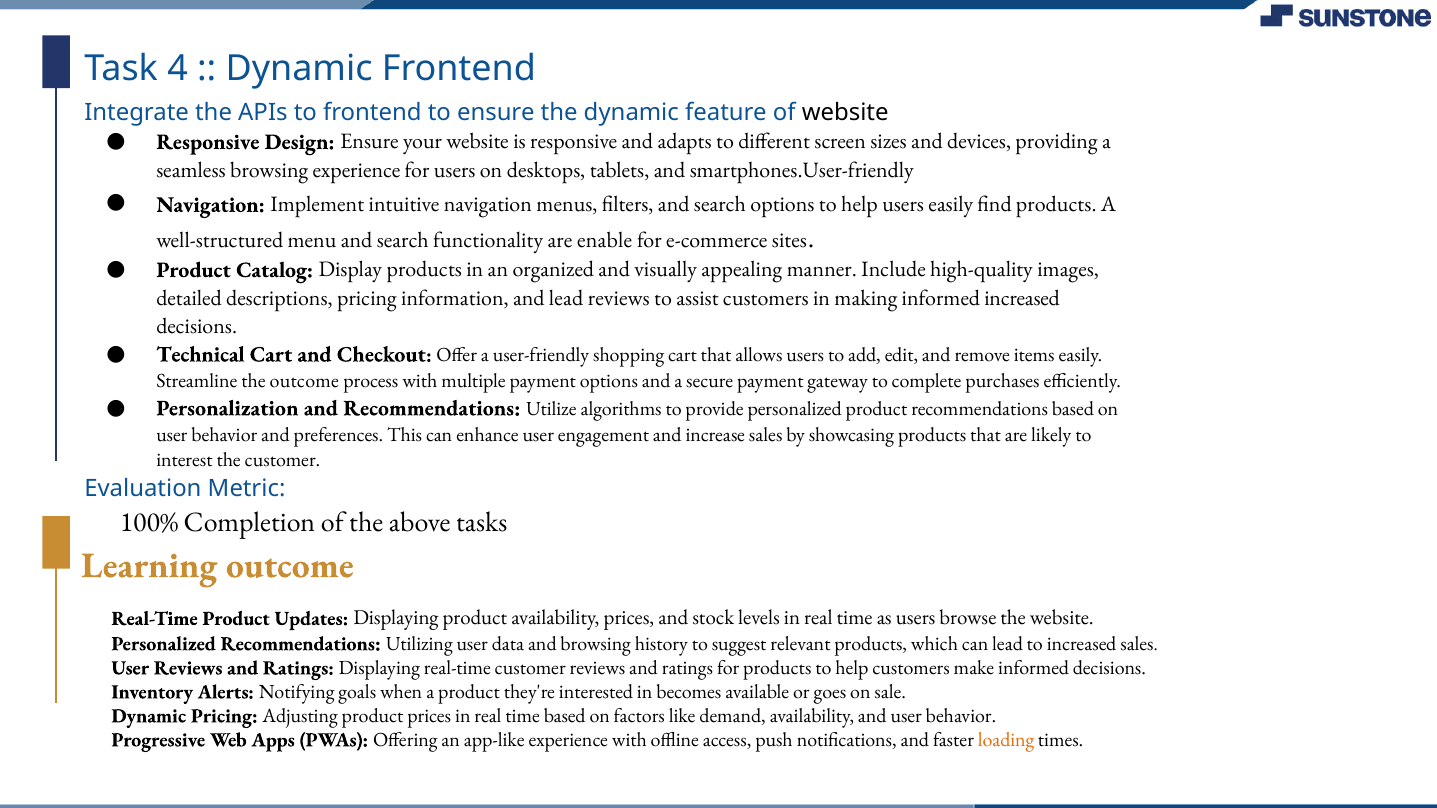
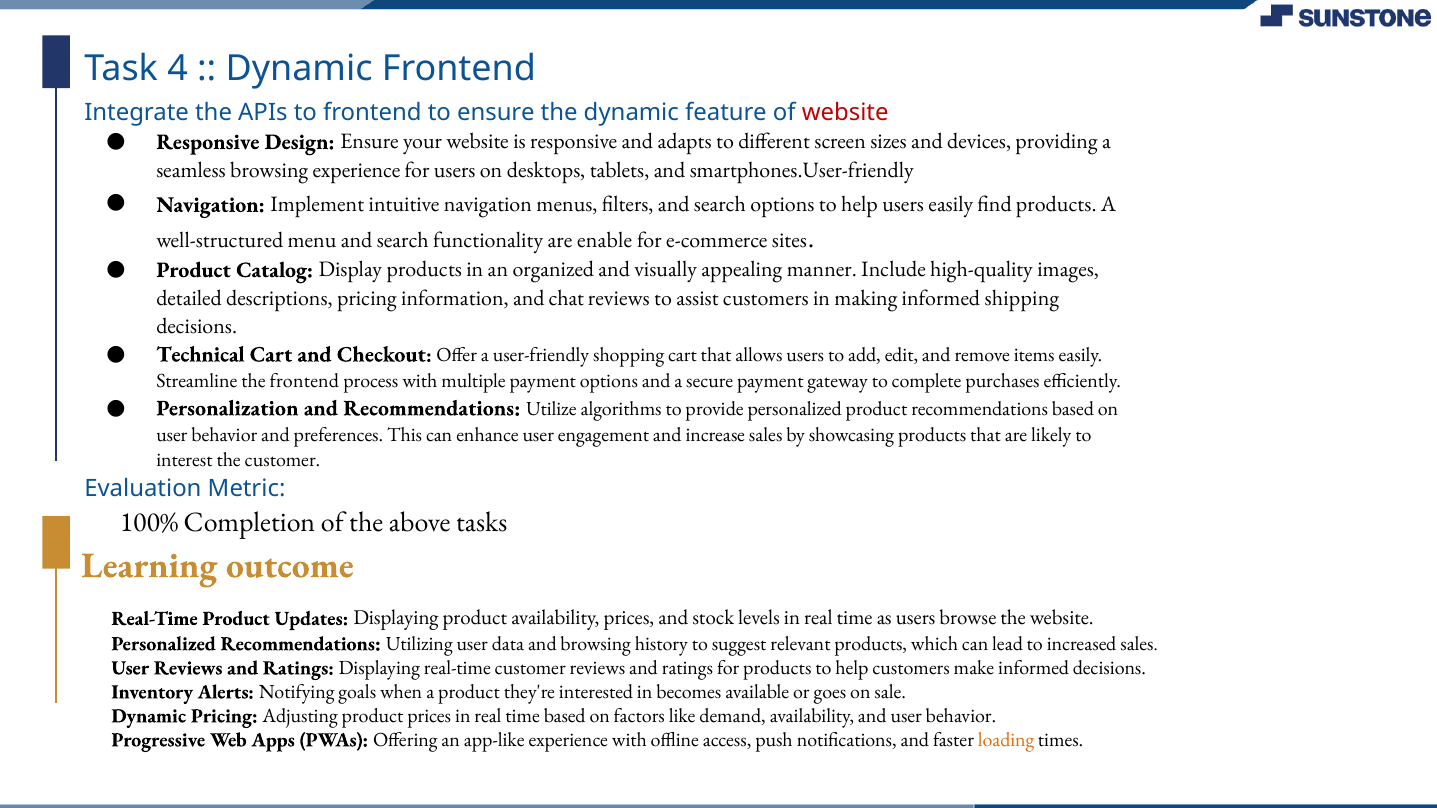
website at (845, 113) colour: black -> red
and lead: lead -> chat
informed increased: increased -> shipping
the outcome: outcome -> frontend
